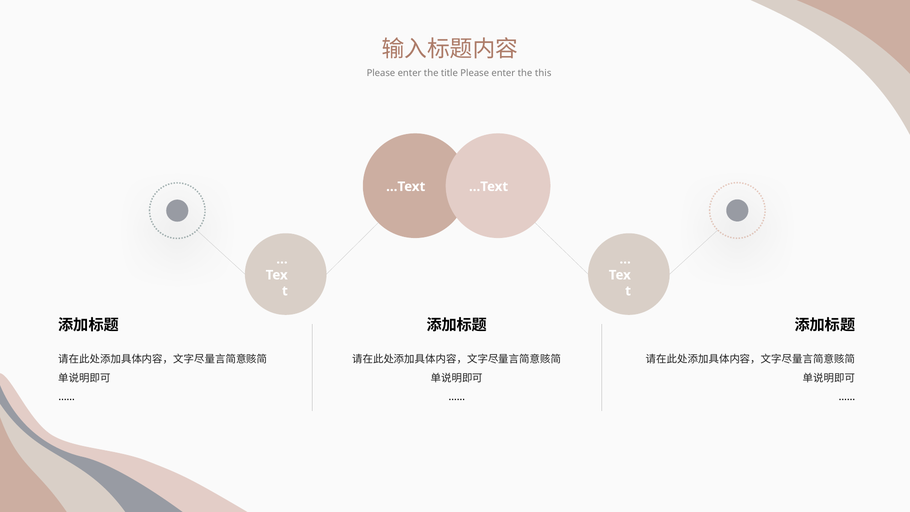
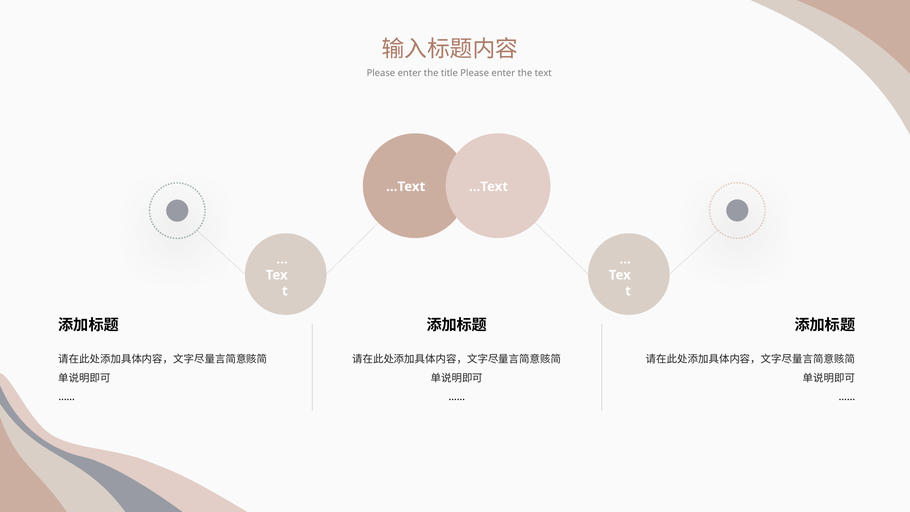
this: this -> text
